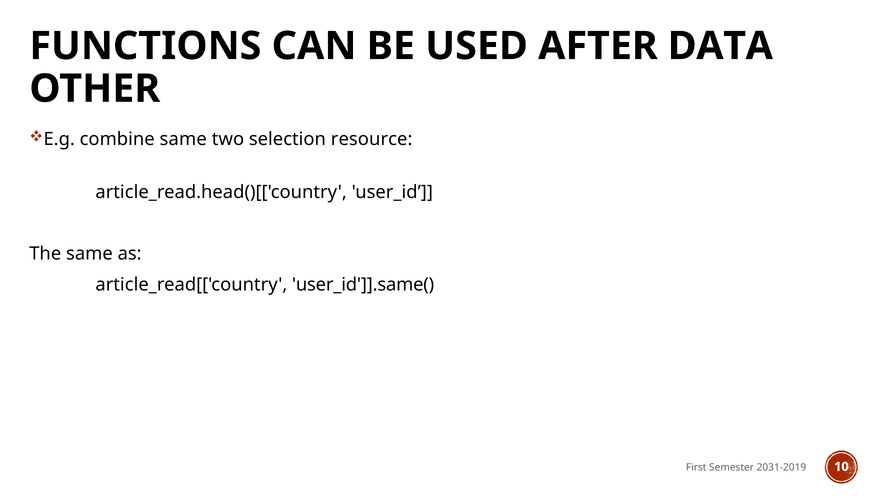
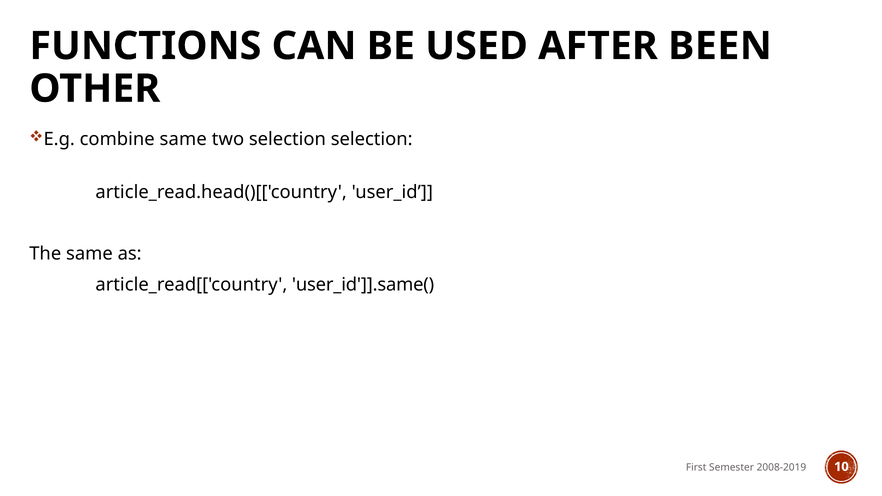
DATA: DATA -> BEEN
selection resource: resource -> selection
2031-2019: 2031-2019 -> 2008-2019
